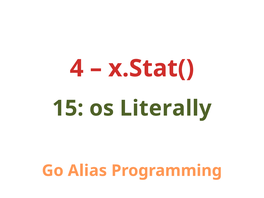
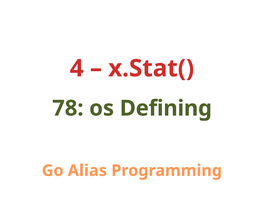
15: 15 -> 78
Literally: Literally -> Defining
